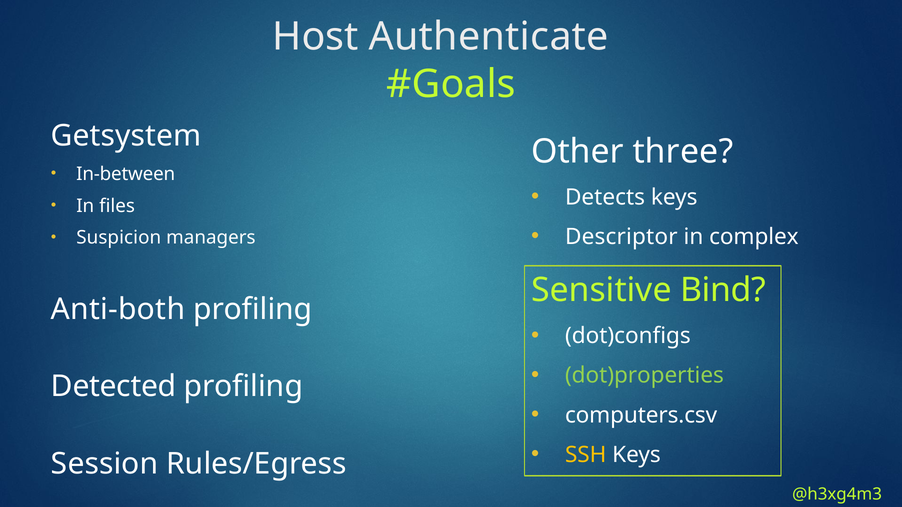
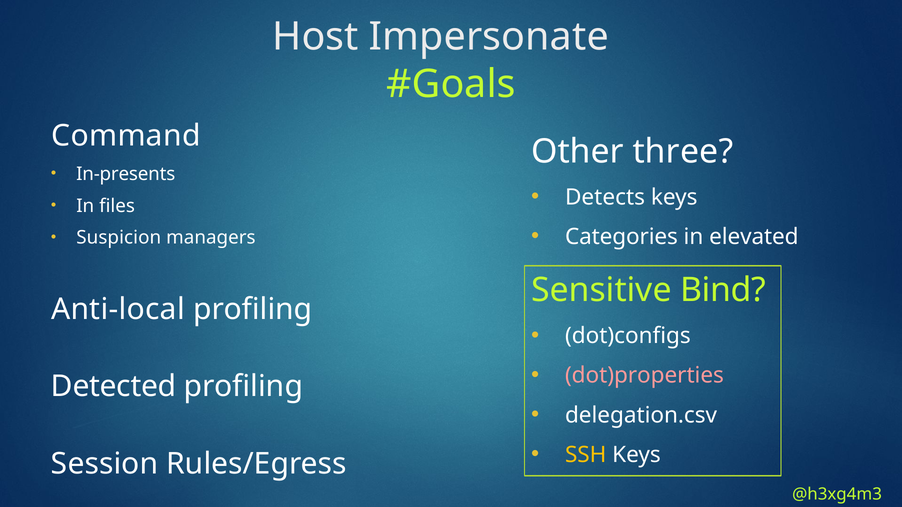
Authenticate: Authenticate -> Impersonate
Getsystem: Getsystem -> Command
In-between: In-between -> In-presents
Descriptor: Descriptor -> Categories
complex: complex -> elevated
Anti-both: Anti-both -> Anti-local
dot)properties colour: light green -> pink
computers.csv: computers.csv -> delegation.csv
